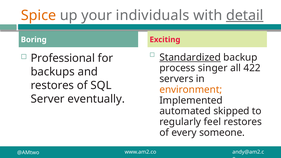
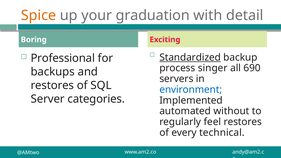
individuals: individuals -> graduation
detail underline: present -> none
422: 422 -> 690
environment colour: orange -> blue
eventually: eventually -> categories
skipped: skipped -> without
someone: someone -> technical
